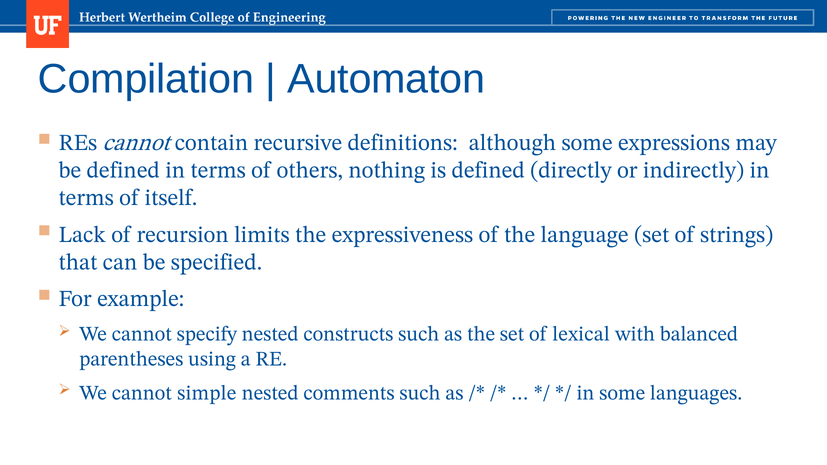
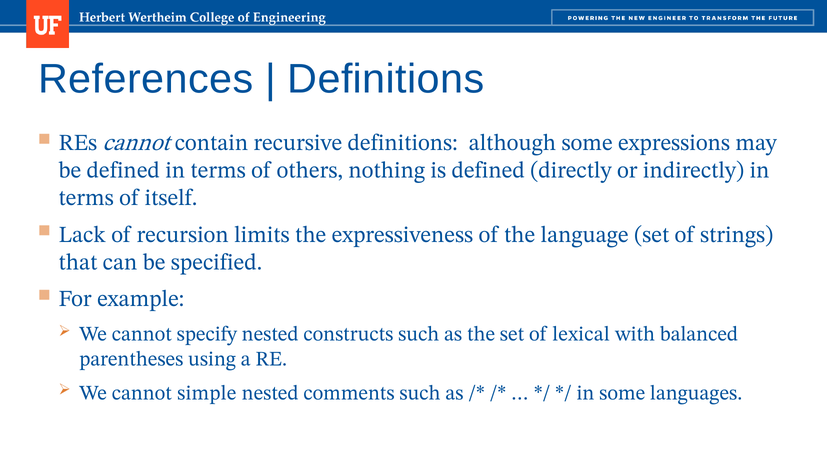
Compilation: Compilation -> References
Automaton at (386, 79): Automaton -> Definitions
